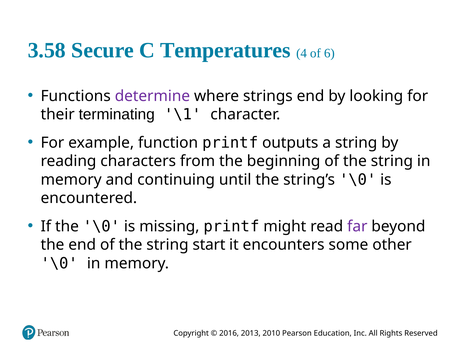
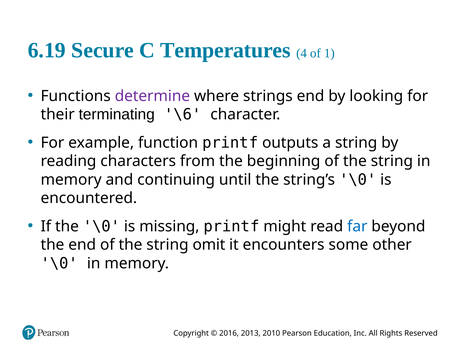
3.58: 3.58 -> 6.19
6: 6 -> 1
\1: \1 -> \6
far colour: purple -> blue
start: start -> omit
